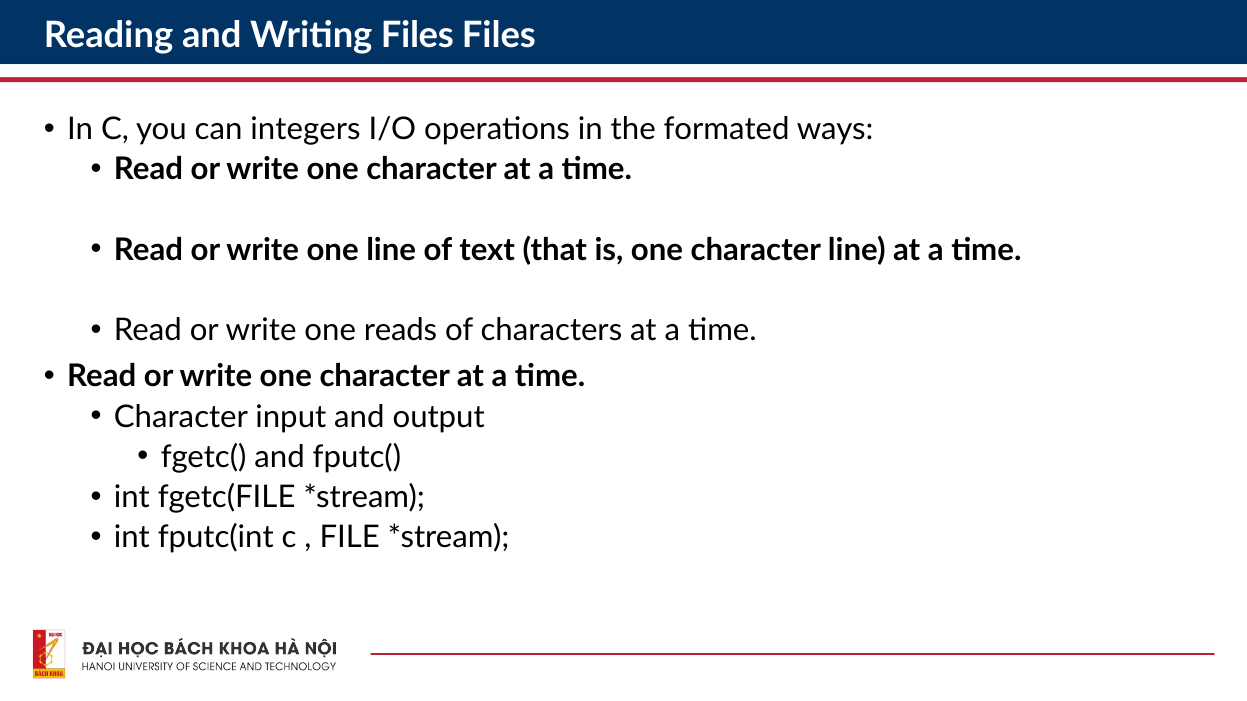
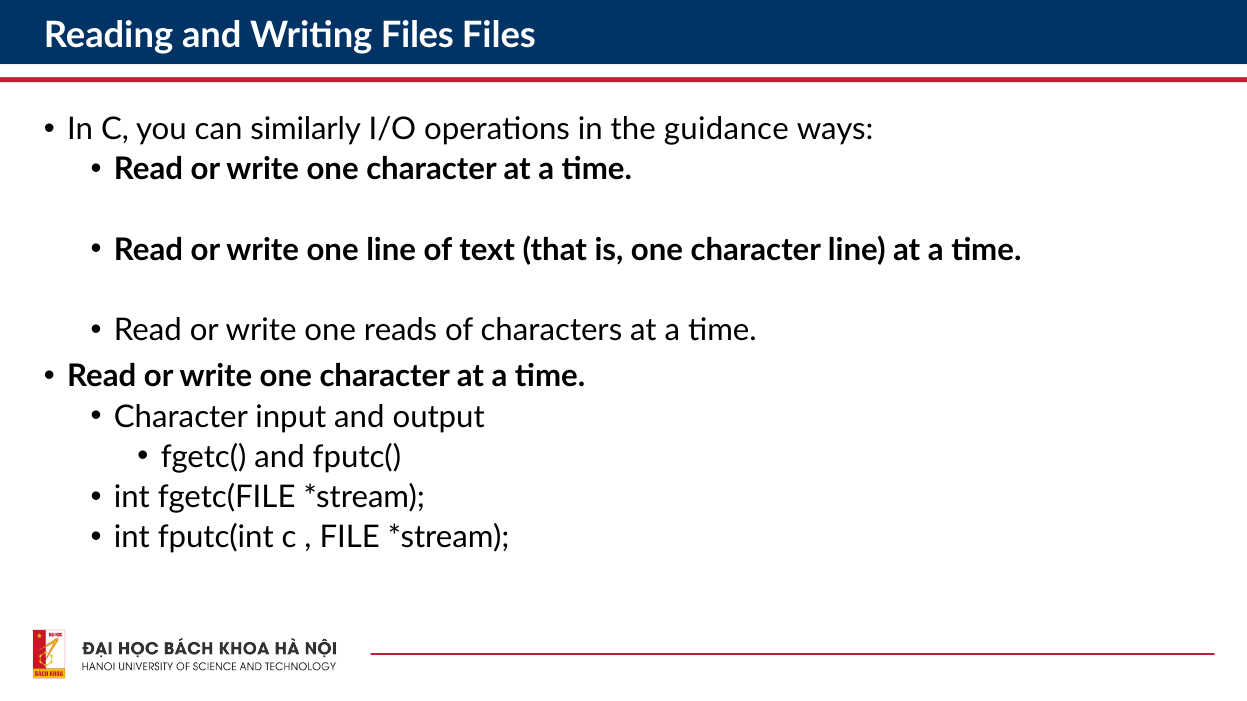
integers: integers -> similarly
formated: formated -> guidance
